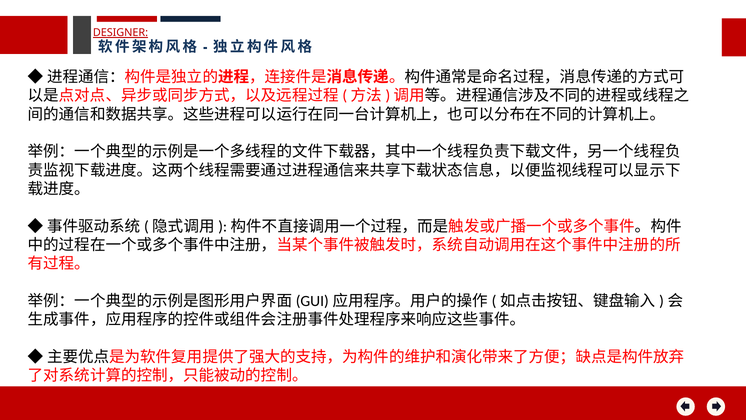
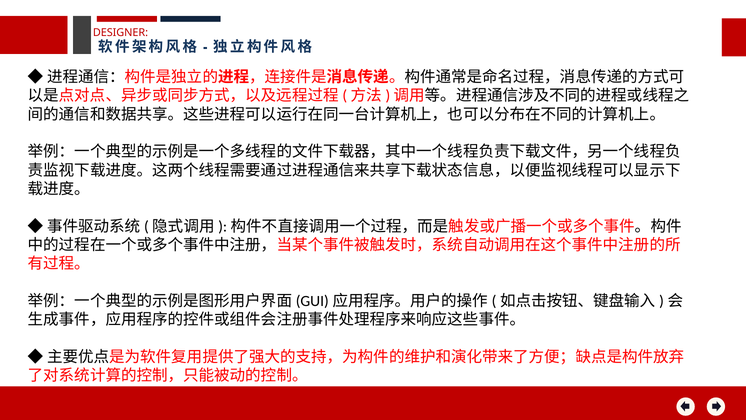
DESIGNER underline: present -> none
